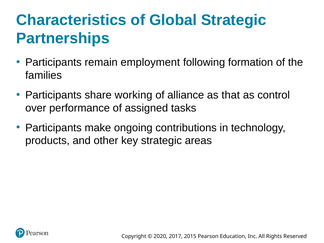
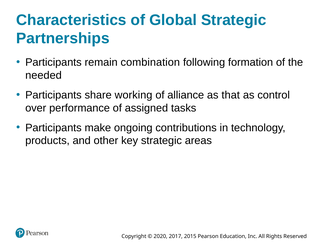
employment: employment -> combination
families: families -> needed
